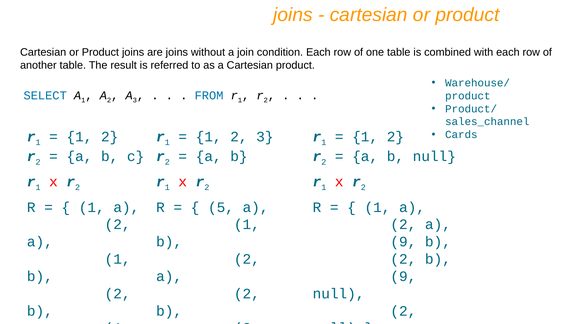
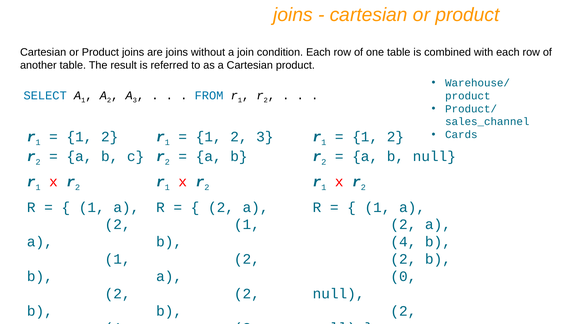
5 at (221, 207): 5 -> 2
9 at (403, 242): 9 -> 4
9 at (403, 276): 9 -> 0
